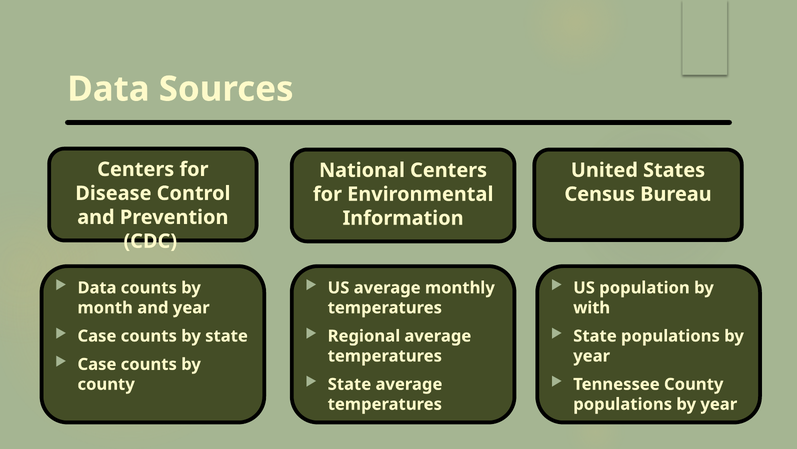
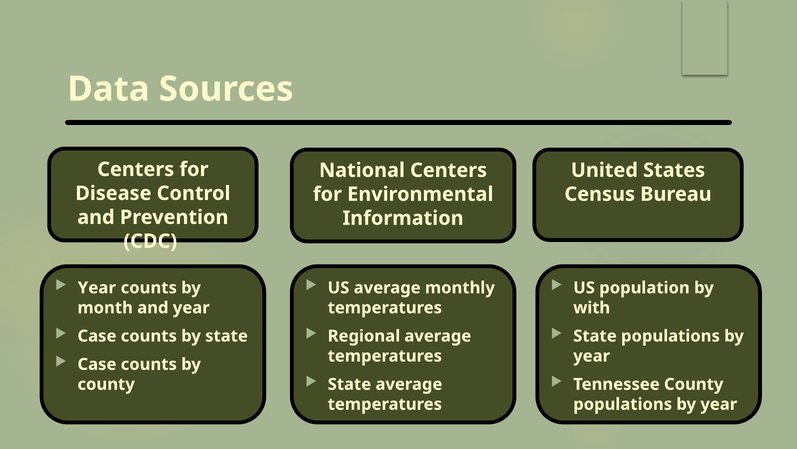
Data at (97, 287): Data -> Year
